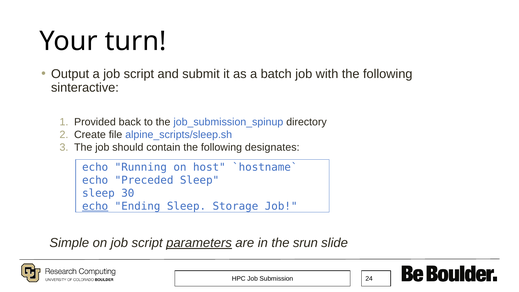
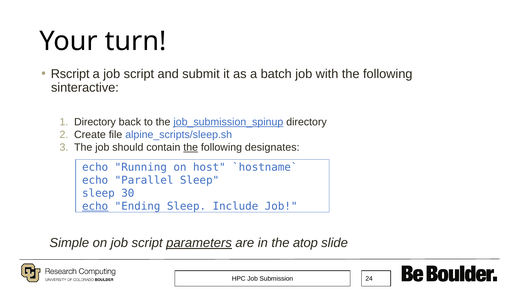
Output: Output -> Rscript
Provided at (95, 122): Provided -> Directory
job_submission_spinup underline: none -> present
the at (191, 147) underline: none -> present
Preceded: Preceded -> Parallel
Storage: Storage -> Include
srun: srun -> atop
